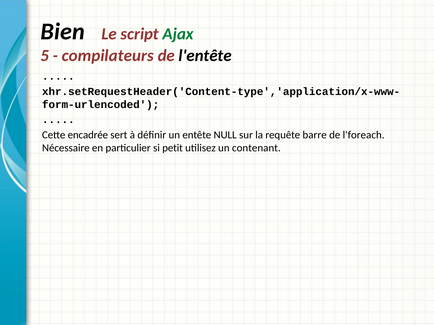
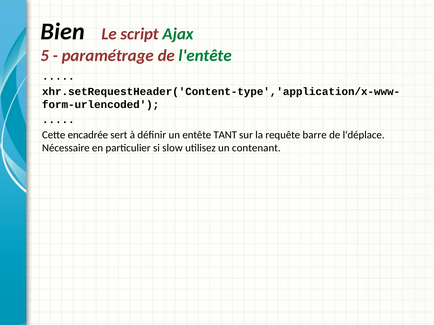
compilateurs: compilateurs -> paramétrage
l'entête colour: black -> green
NULL: NULL -> TANT
l'foreach: l'foreach -> l'déplace
petit: petit -> slow
